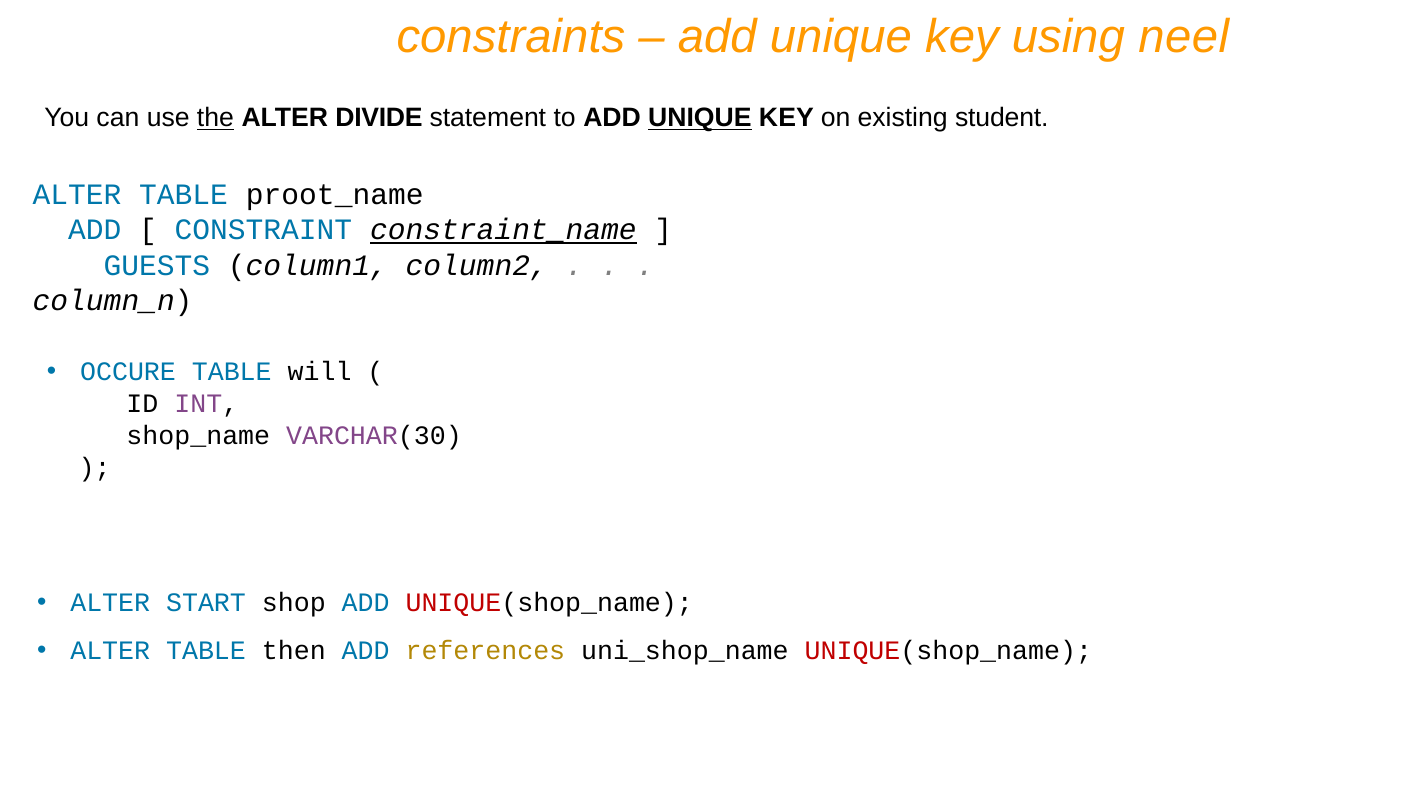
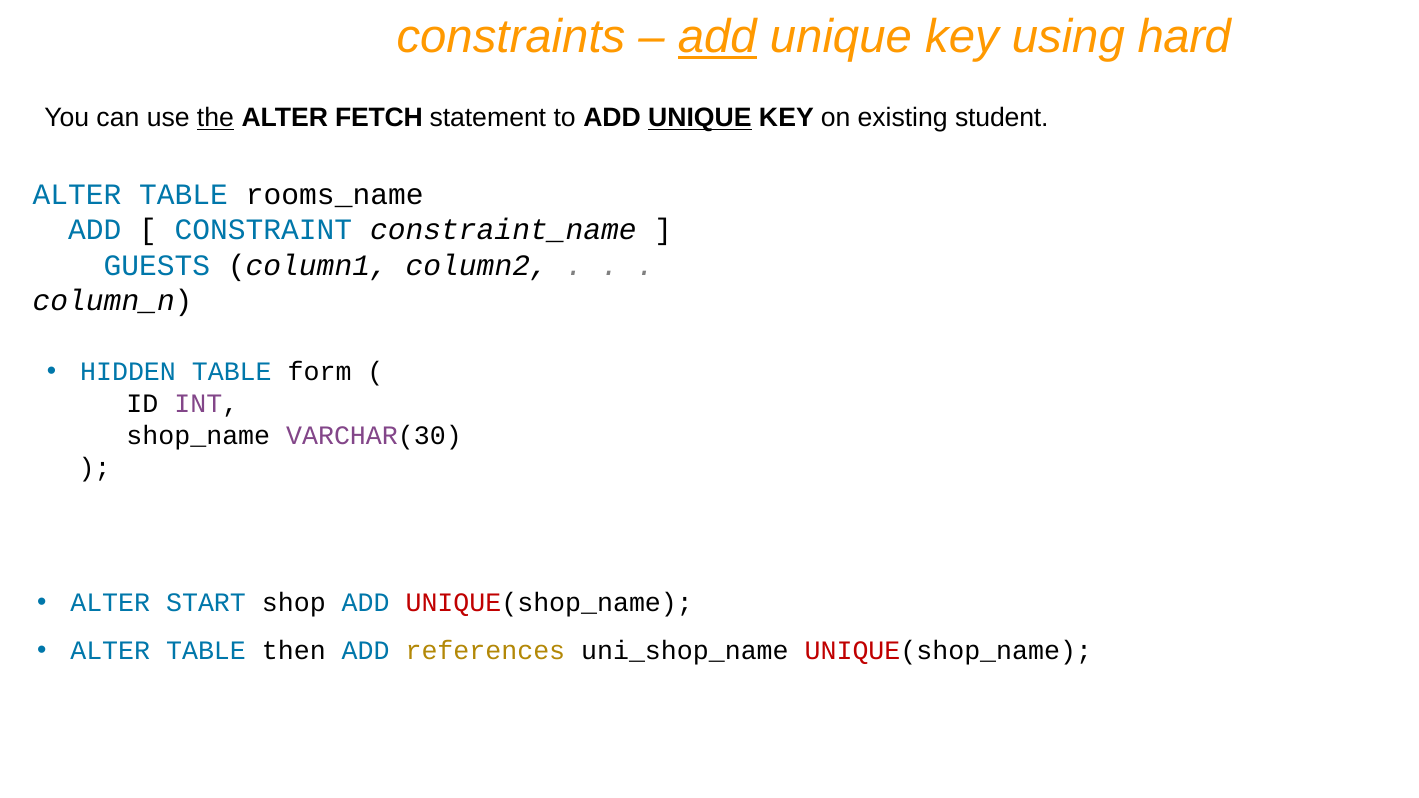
add at (717, 37) underline: none -> present
neel: neel -> hard
DIVIDE: DIVIDE -> FETCH
proot_name: proot_name -> rooms_name
constraint_name underline: present -> none
OCCURE: OCCURE -> HIDDEN
will: will -> form
